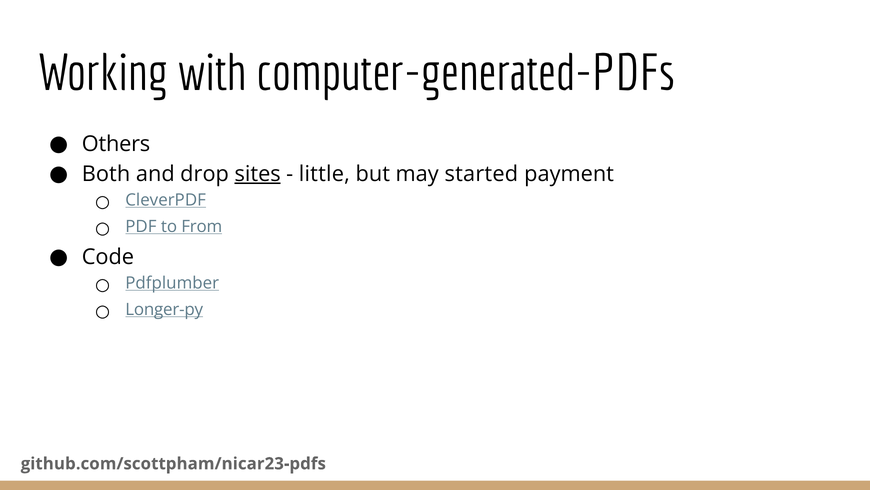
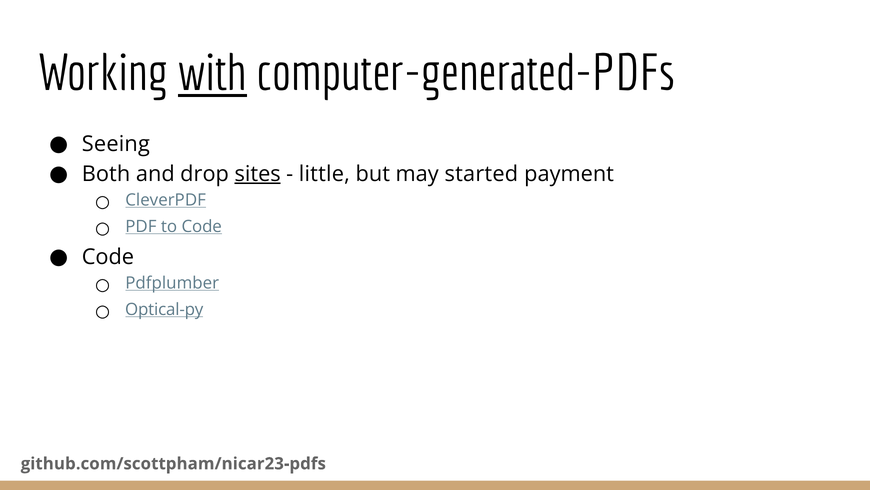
with underline: none -> present
Others: Others -> Seeing
to From: From -> Code
Longer-py: Longer-py -> Optical-py
